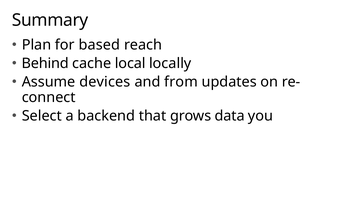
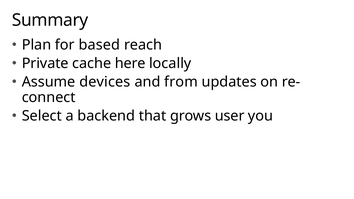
Behind: Behind -> Private
local: local -> here
data: data -> user
